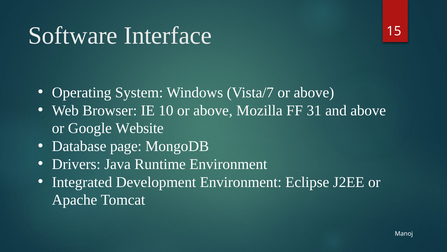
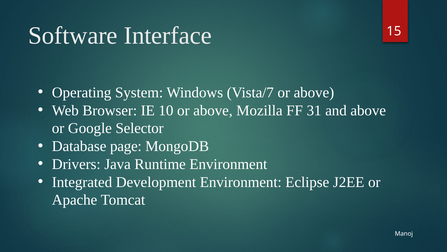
Website: Website -> Selector
